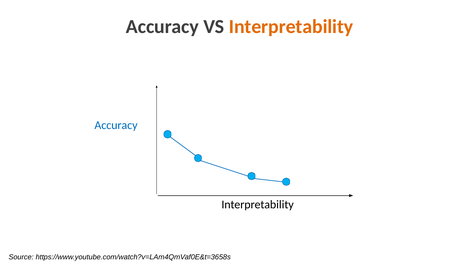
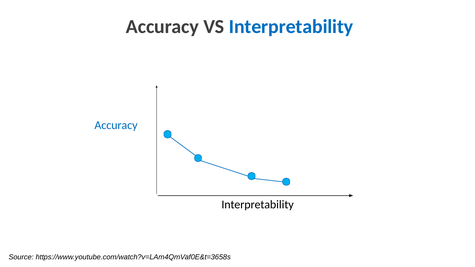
Interpretability at (291, 27) colour: orange -> blue
